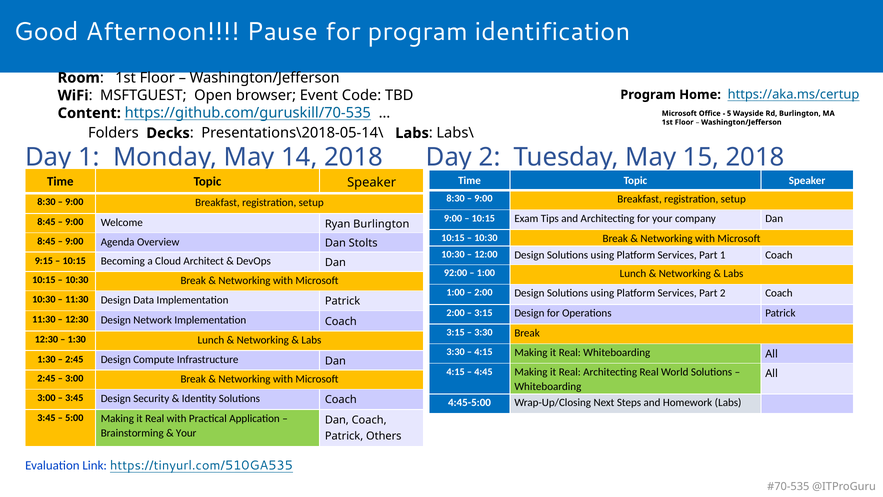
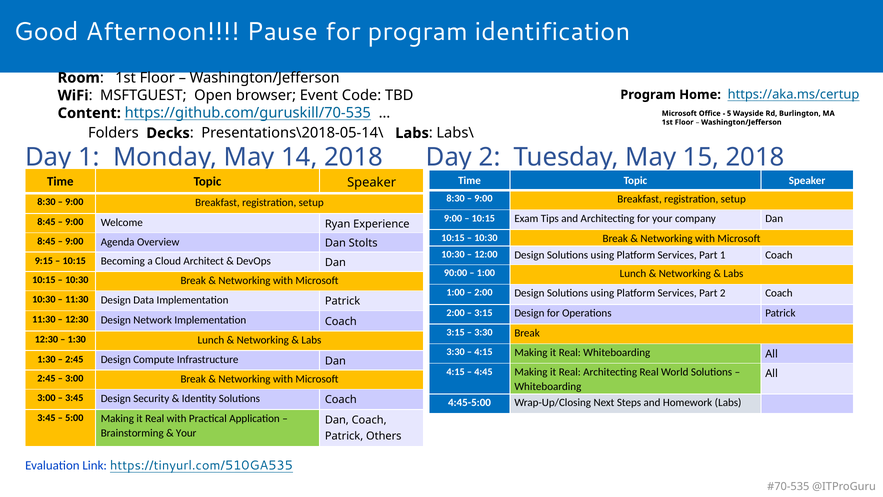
Ryan Burlington: Burlington -> Experience
92:00: 92:00 -> 90:00
